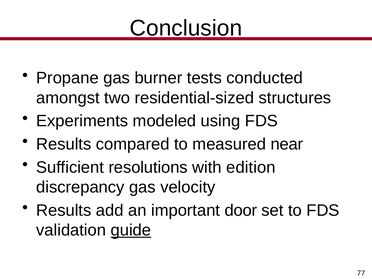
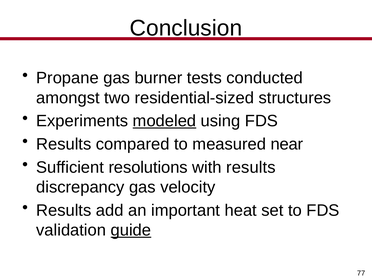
modeled underline: none -> present
with edition: edition -> results
door: door -> heat
